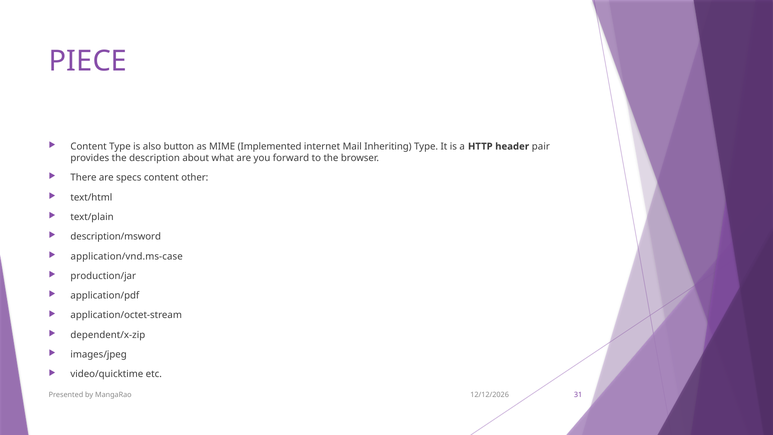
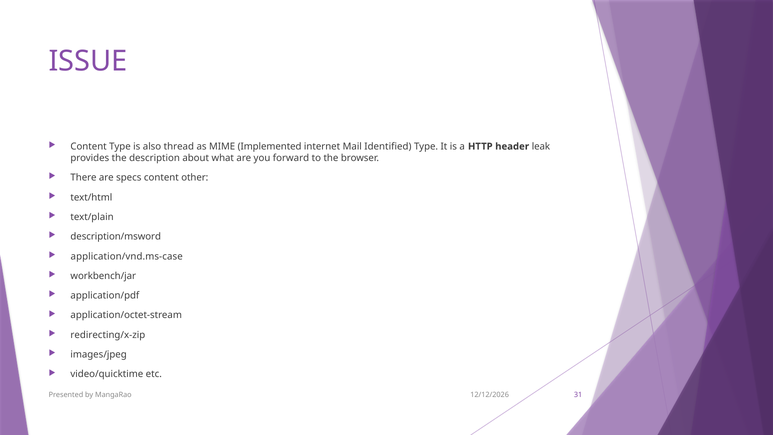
PIECE: PIECE -> ISSUE
button: button -> thread
Inheriting: Inheriting -> Identified
pair: pair -> leak
production/jar: production/jar -> workbench/jar
dependent/x-zip: dependent/x-zip -> redirecting/x-zip
